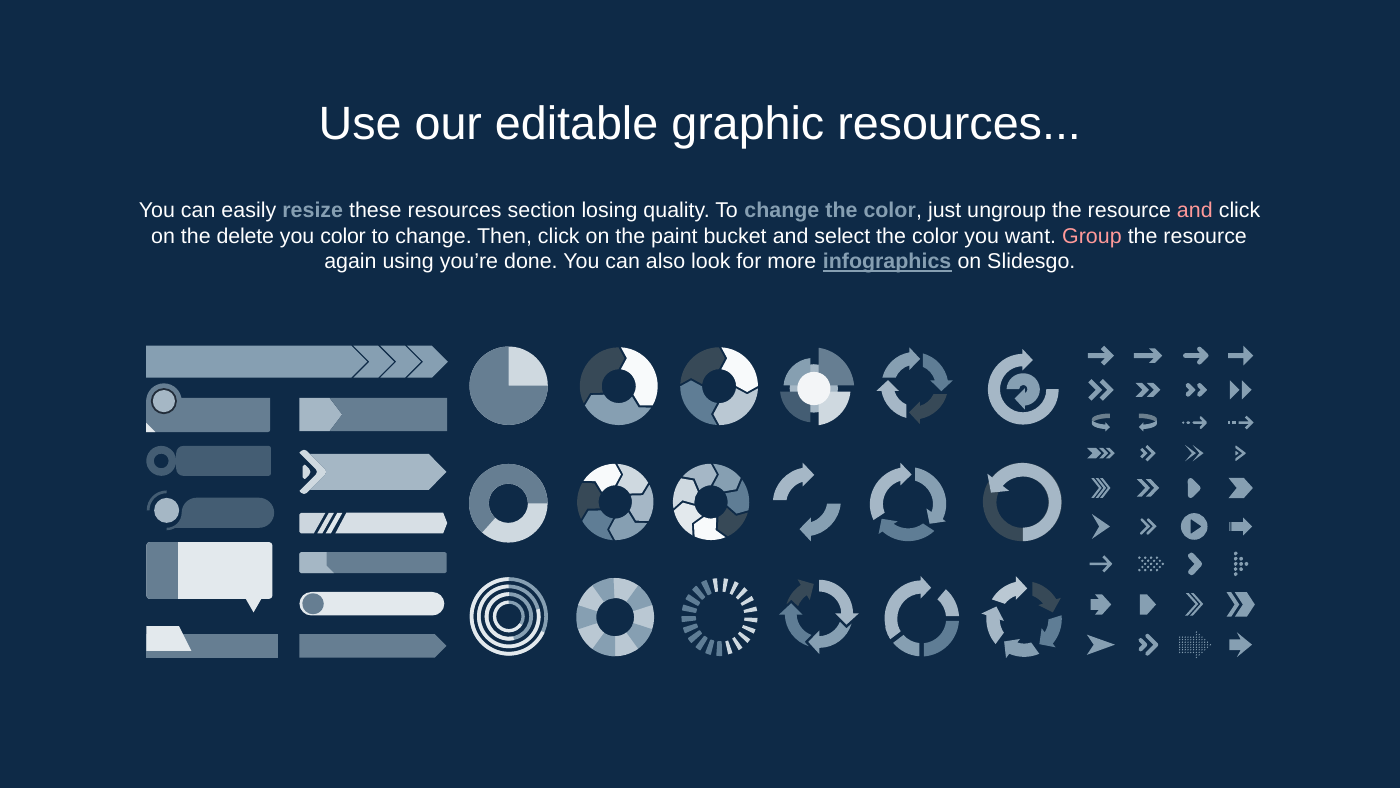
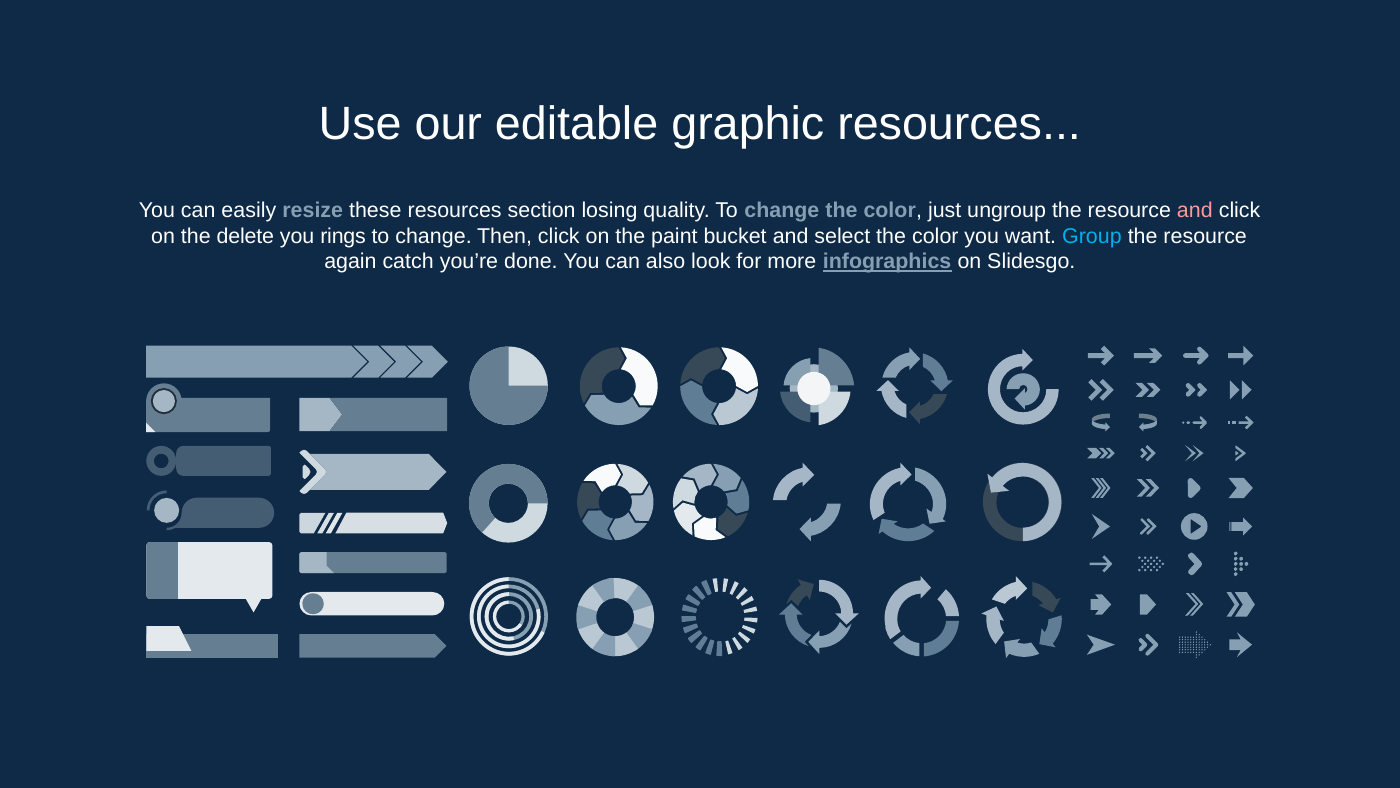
you color: color -> rings
Group colour: pink -> light blue
using: using -> catch
